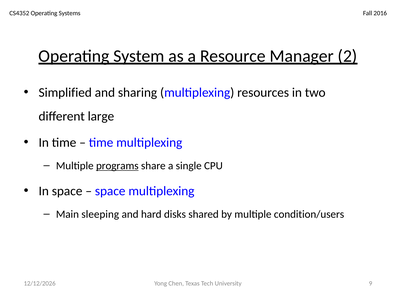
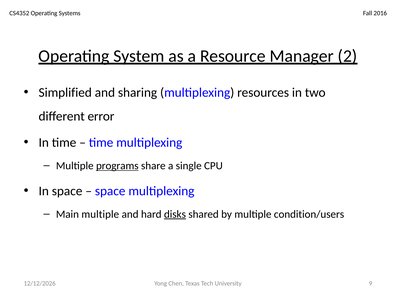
large: large -> error
Main sleeping: sleeping -> multiple
disks underline: none -> present
